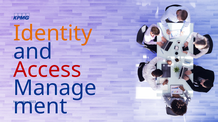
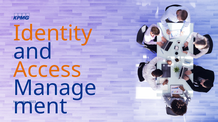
Access colour: red -> orange
